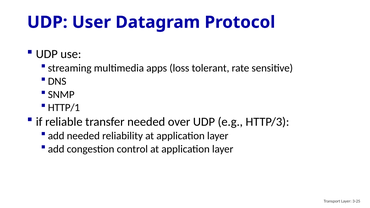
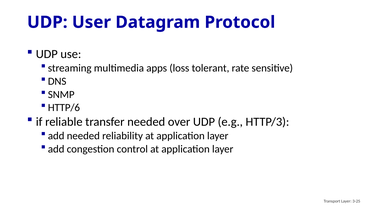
HTTP/1: HTTP/1 -> HTTP/6
